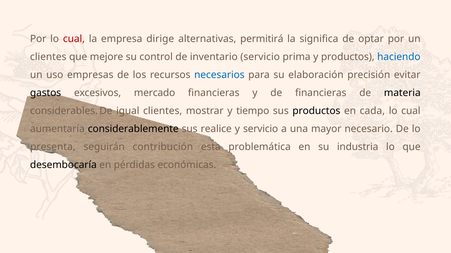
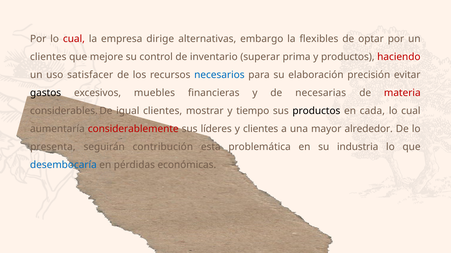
permitirá: permitirá -> embargo
significa: significa -> flexibles
inventario servicio: servicio -> superar
haciendo colour: blue -> red
empresas: empresas -> satisfacer
mercado: mercado -> muebles
de financieras: financieras -> necesarias
materia colour: black -> red
considerablemente colour: black -> red
realice: realice -> líderes
y servicio: servicio -> clientes
necesario: necesario -> alrededor
desembocaría colour: black -> blue
